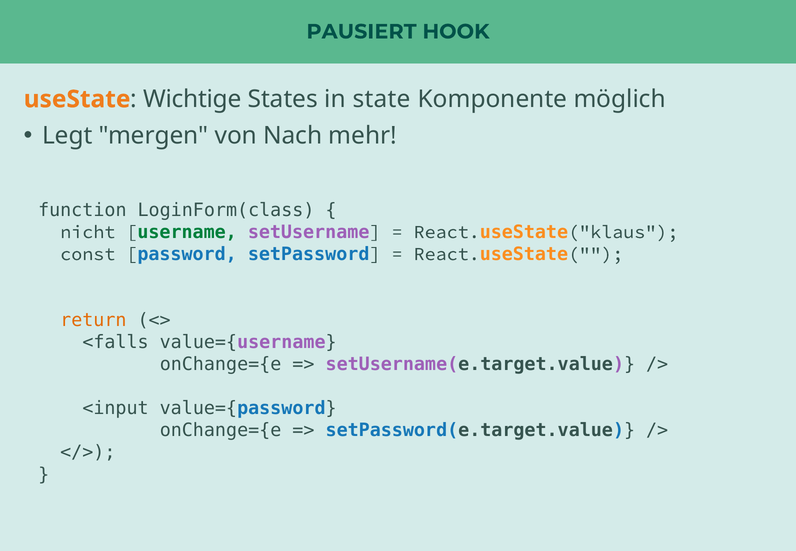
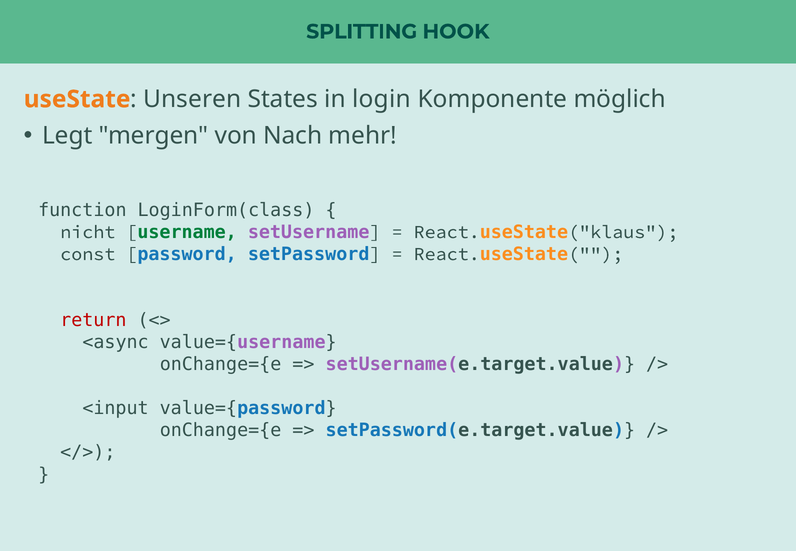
PAUSIERT: PAUSIERT -> SPLITTING
Wichtige: Wichtige -> Unseren
state: state -> login
return colour: orange -> red
<falls: <falls -> <async
